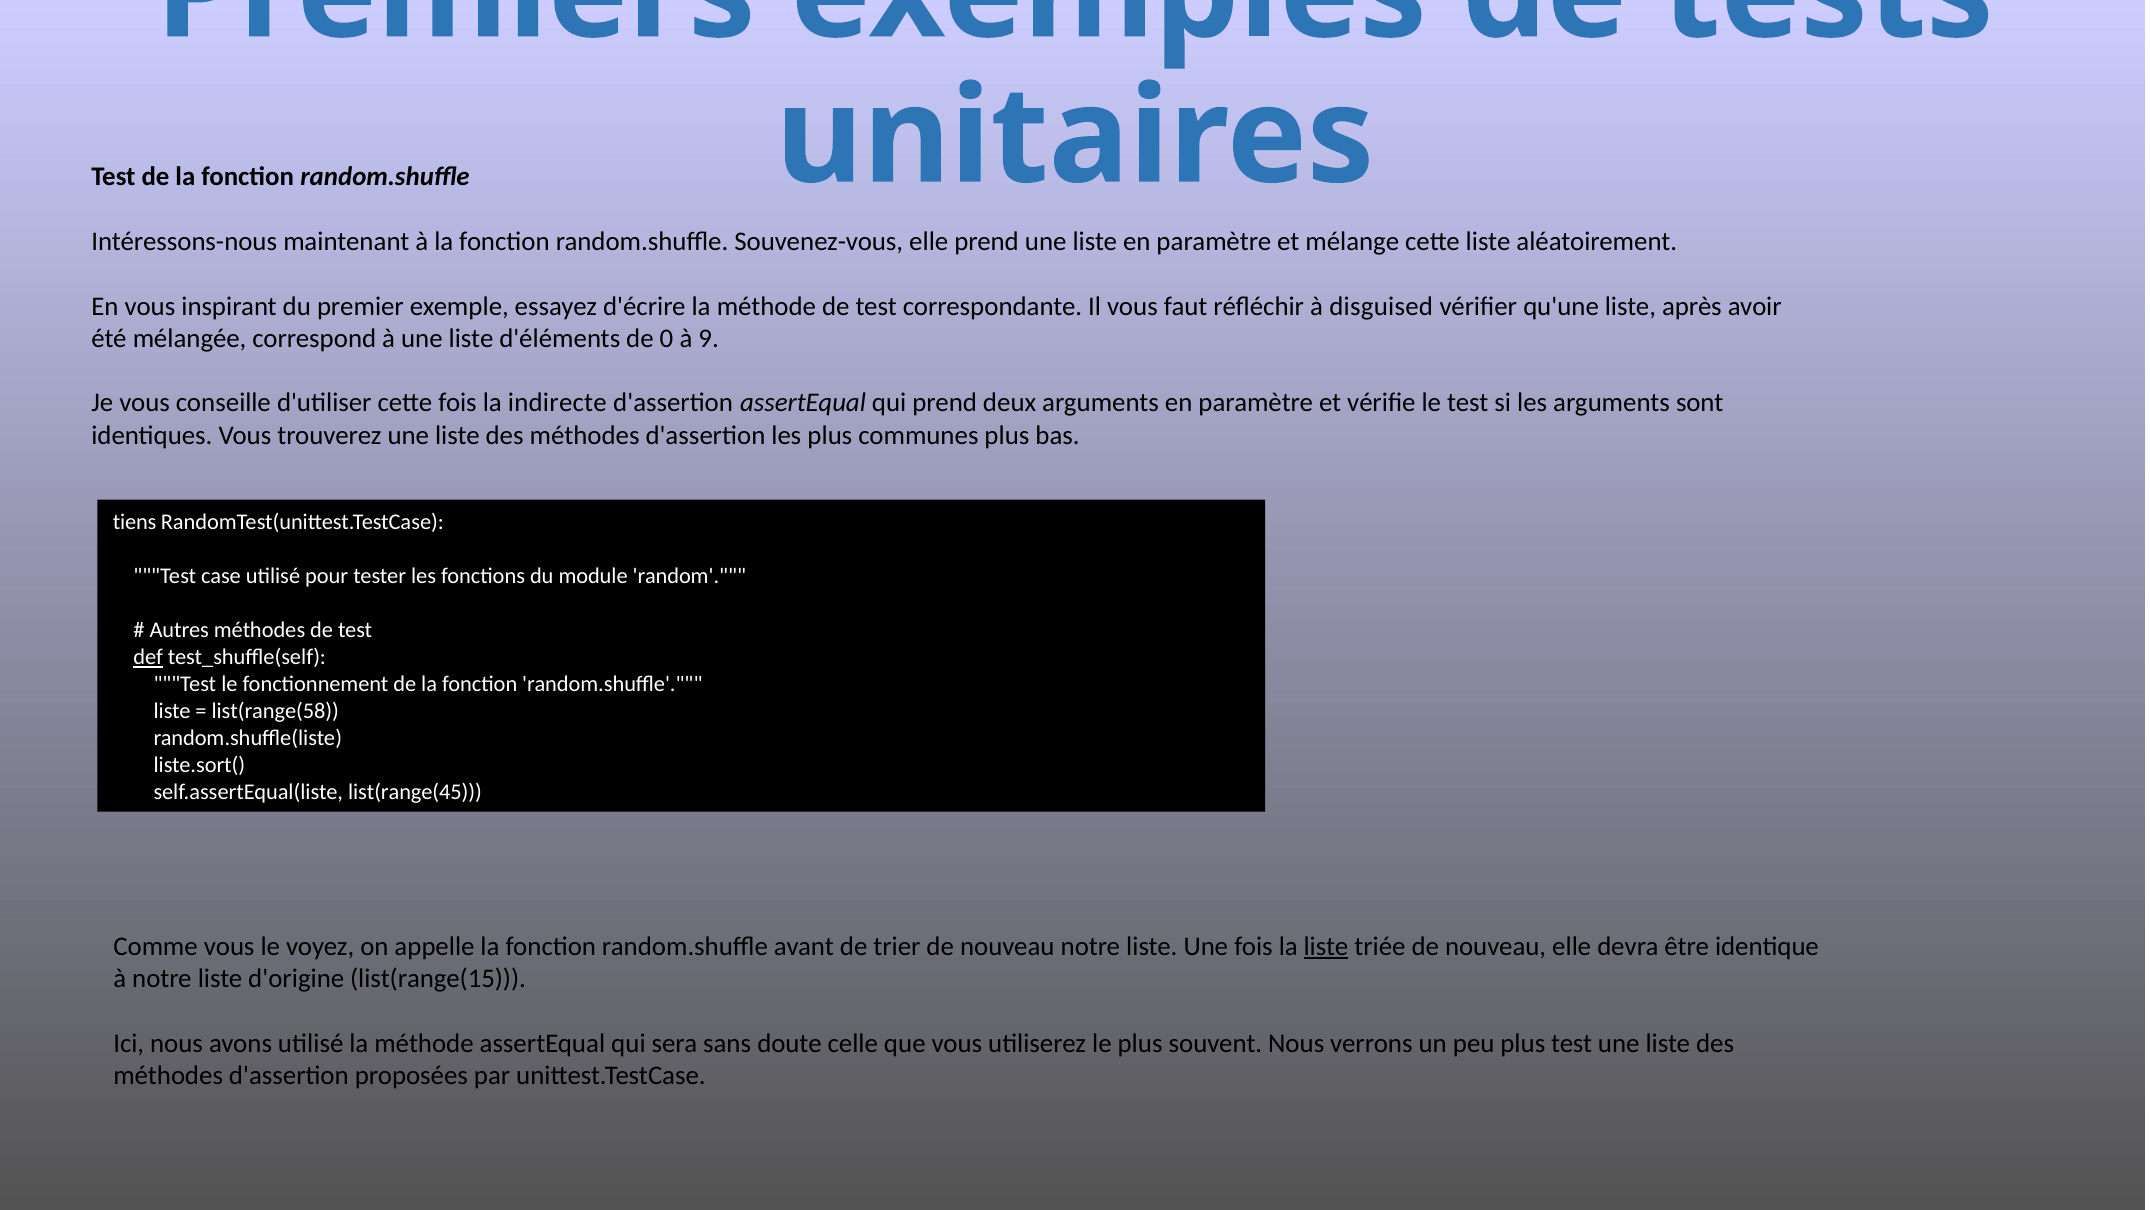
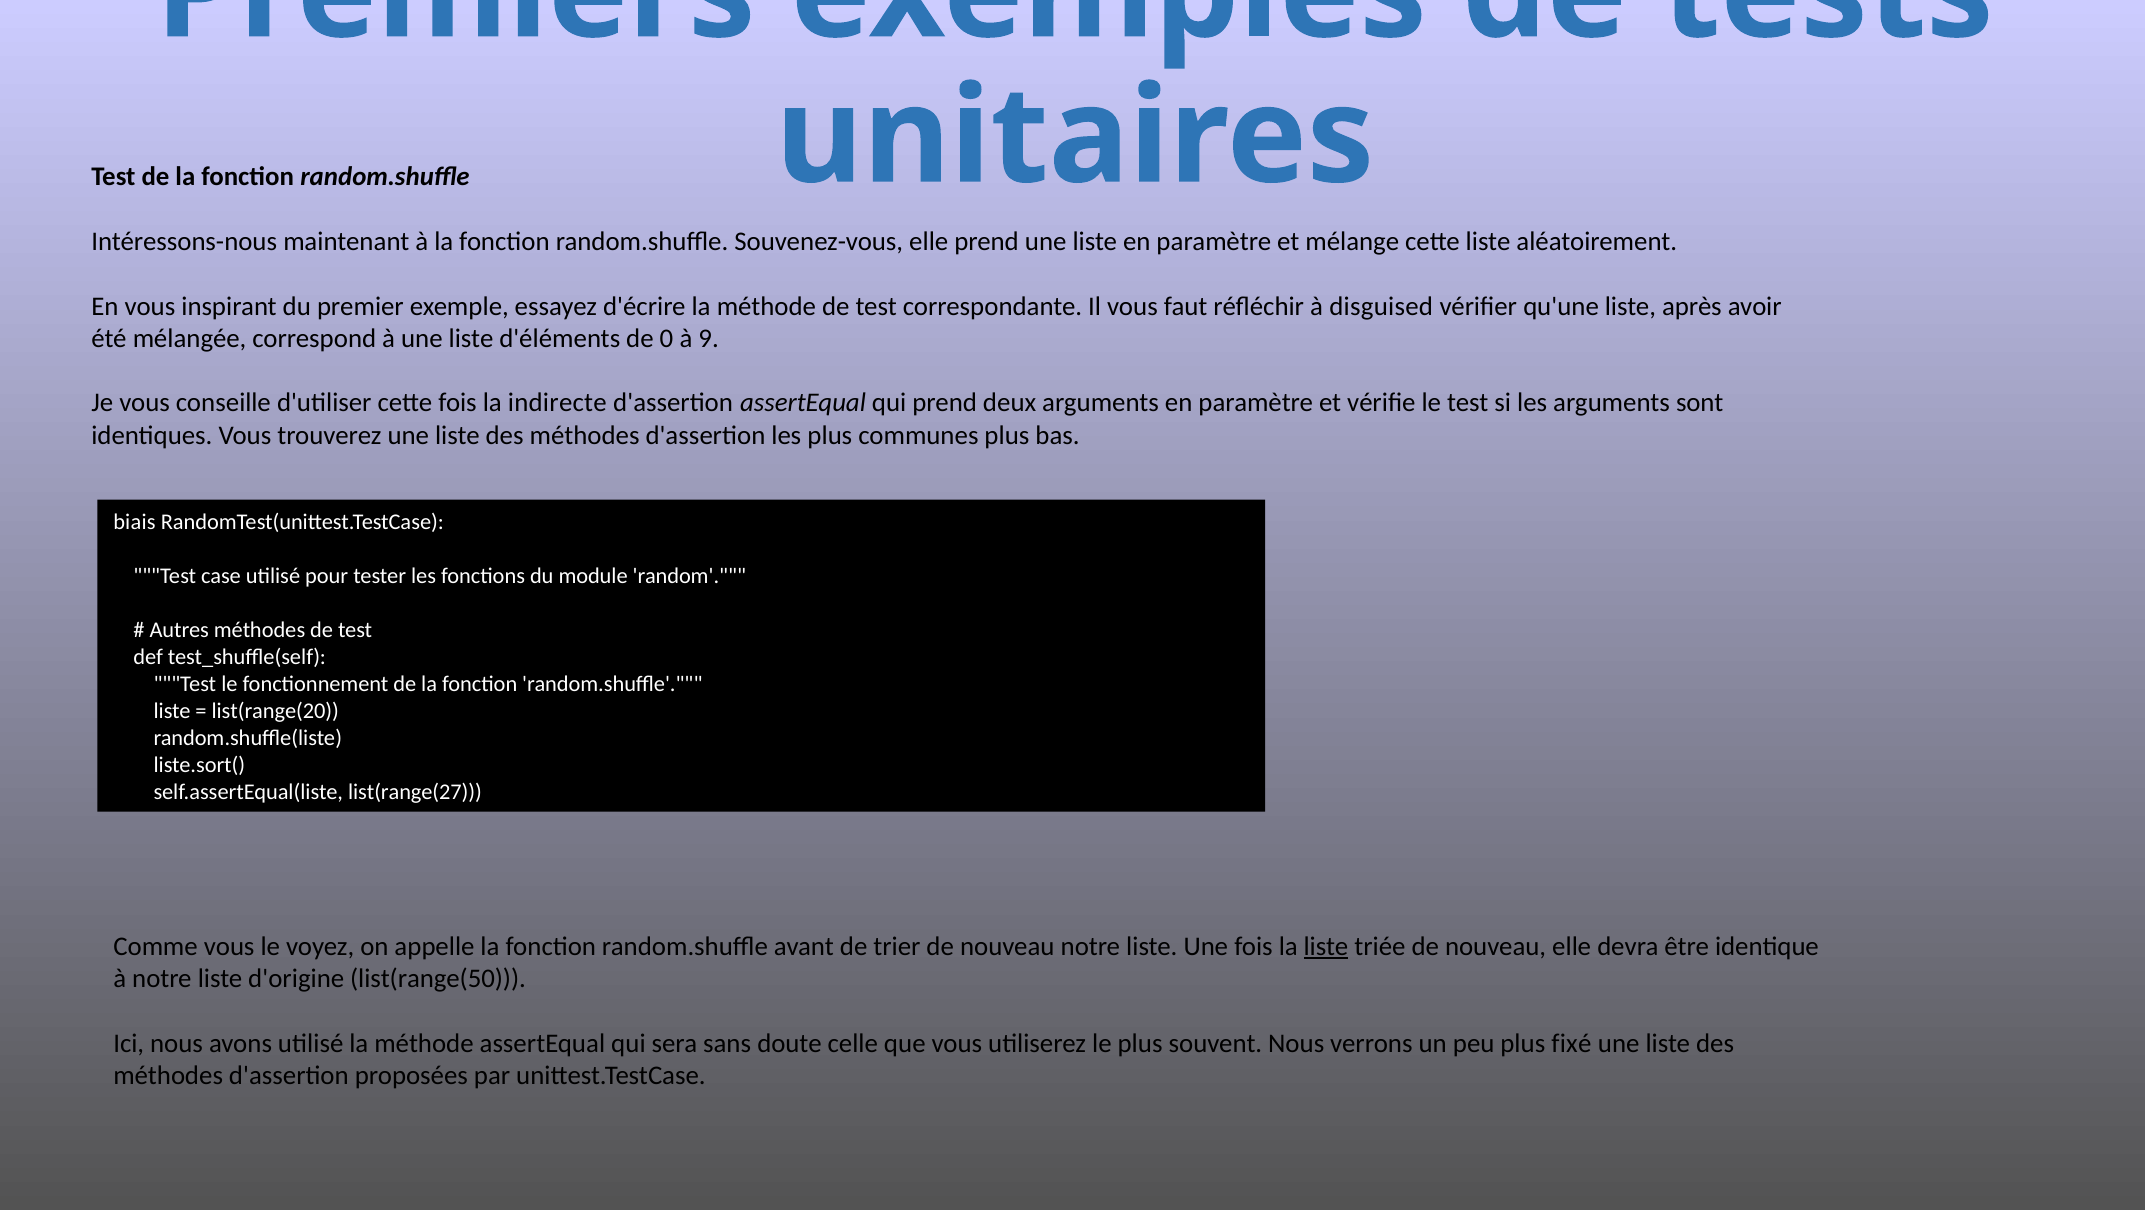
tiens: tiens -> biais
def underline: present -> none
list(range(58: list(range(58 -> list(range(20
list(range(45: list(range(45 -> list(range(27
list(range(15: list(range(15 -> list(range(50
plus test: test -> fixé
